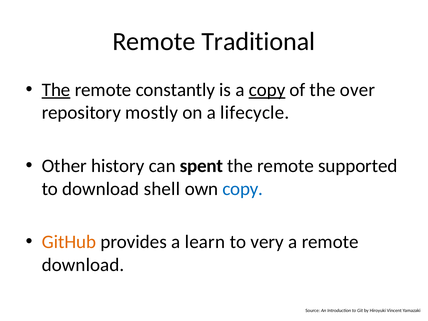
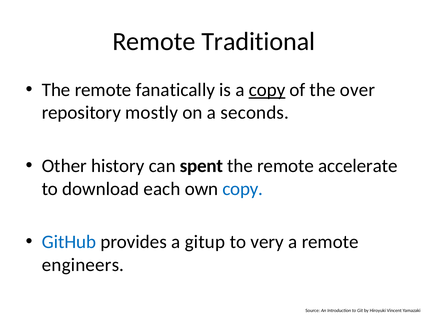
The at (56, 90) underline: present -> none
constantly: constantly -> fanatically
lifecycle: lifecycle -> seconds
supported: supported -> accelerate
shell: shell -> each
GitHub colour: orange -> blue
learn: learn -> gitup
download at (83, 265): download -> engineers
